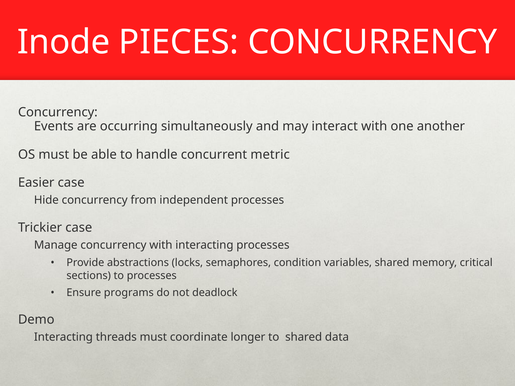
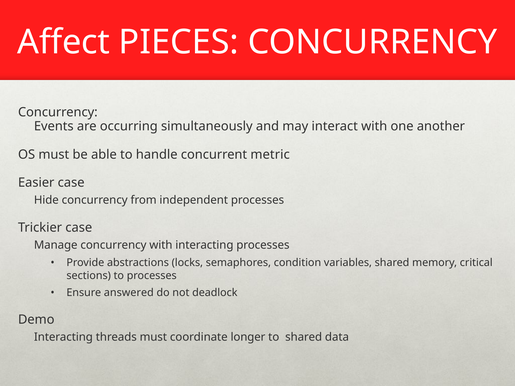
Inode: Inode -> Affect
programs: programs -> answered
